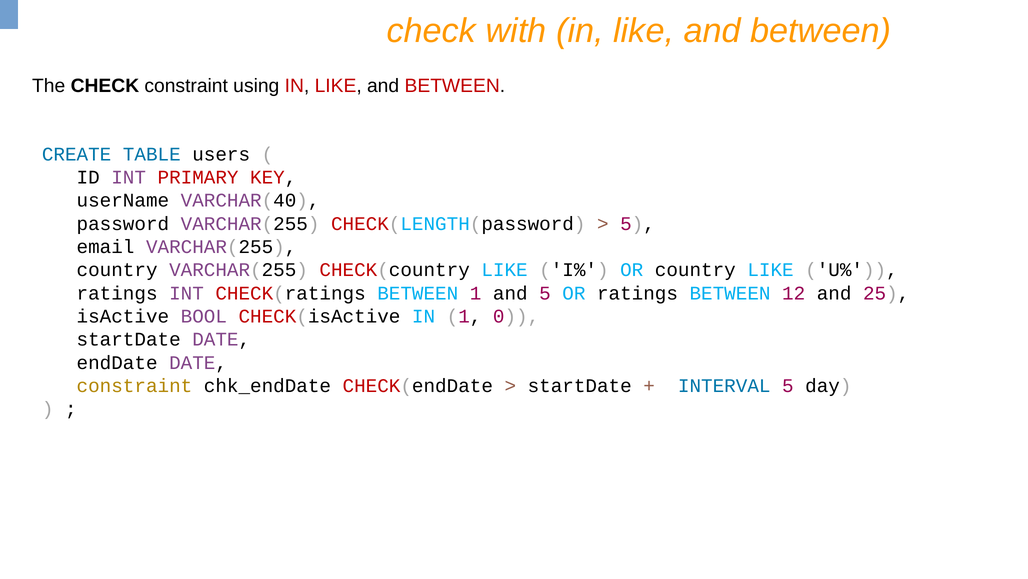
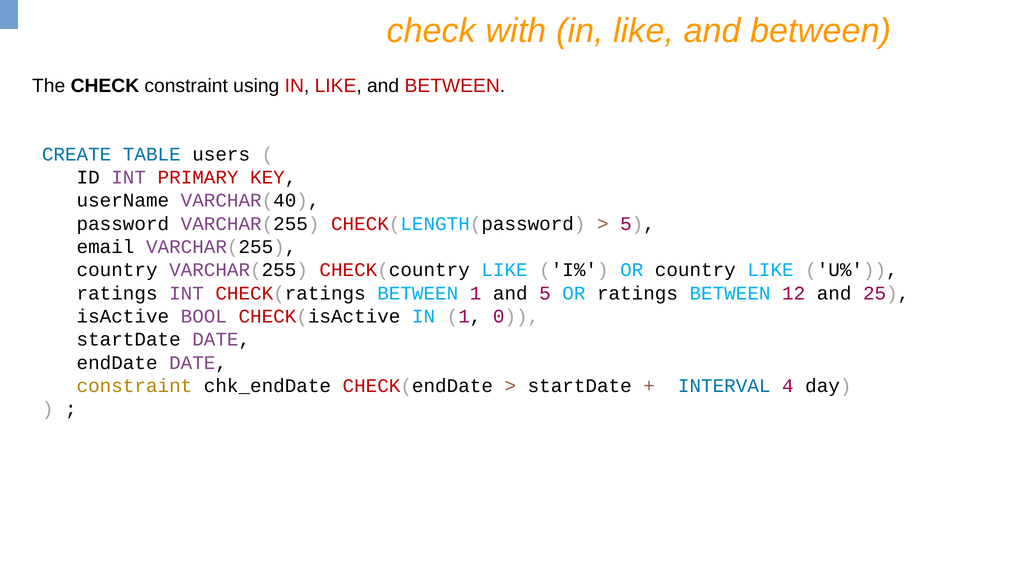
INTERVAL 5: 5 -> 4
